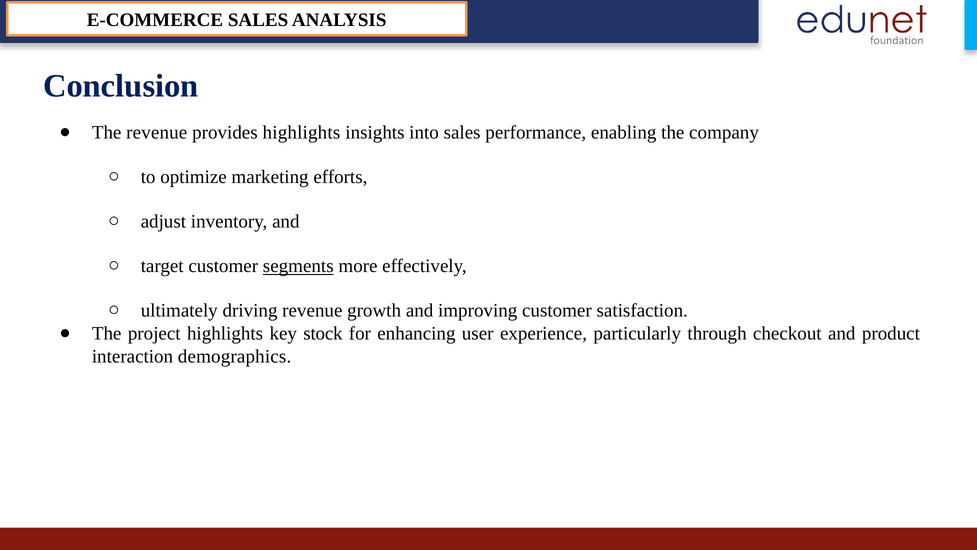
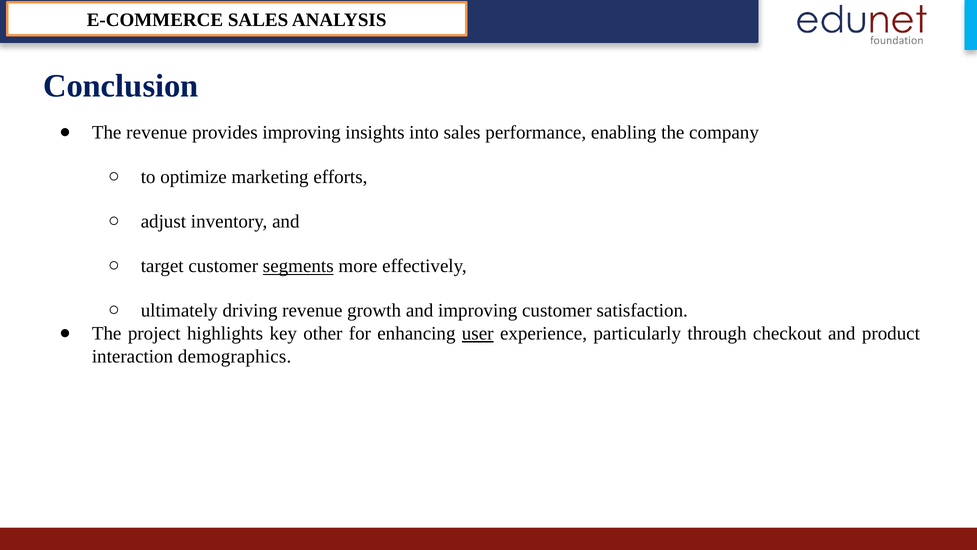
provides highlights: highlights -> improving
stock: stock -> other
user underline: none -> present
